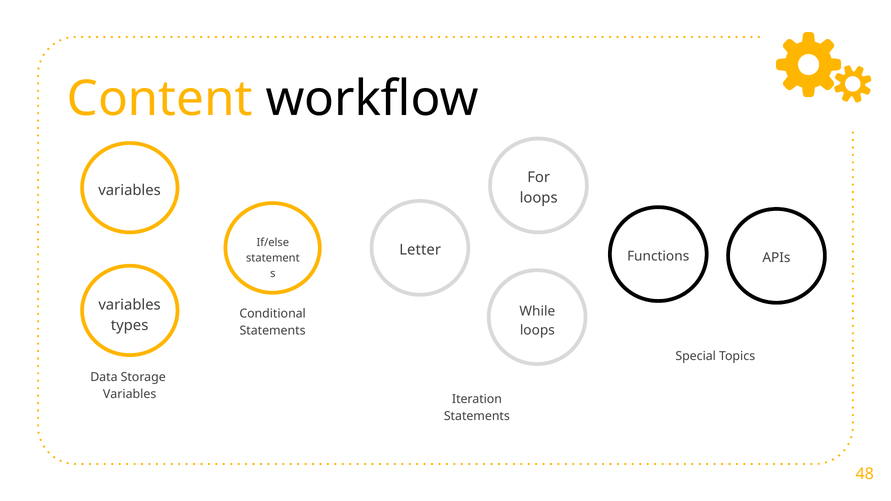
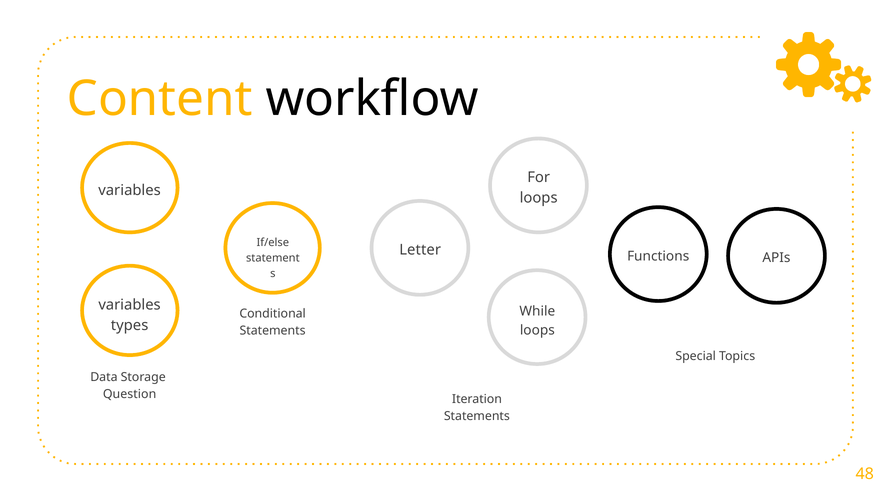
Variables at (130, 395): Variables -> Question
